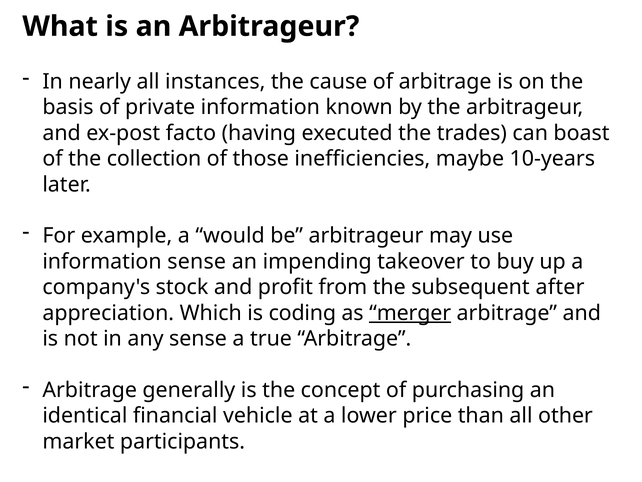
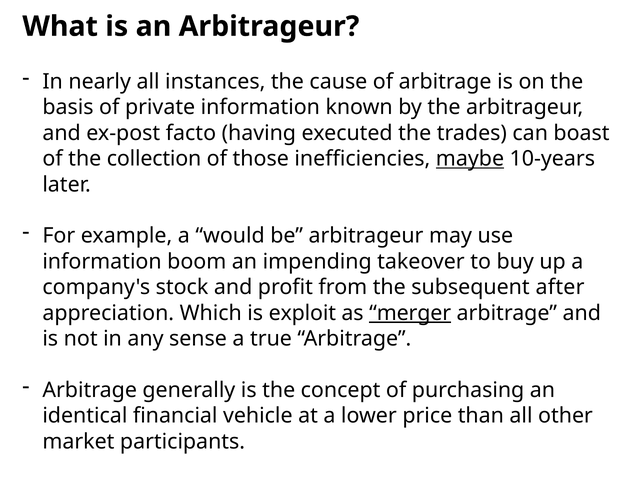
maybe underline: none -> present
information sense: sense -> boom
coding: coding -> exploit
